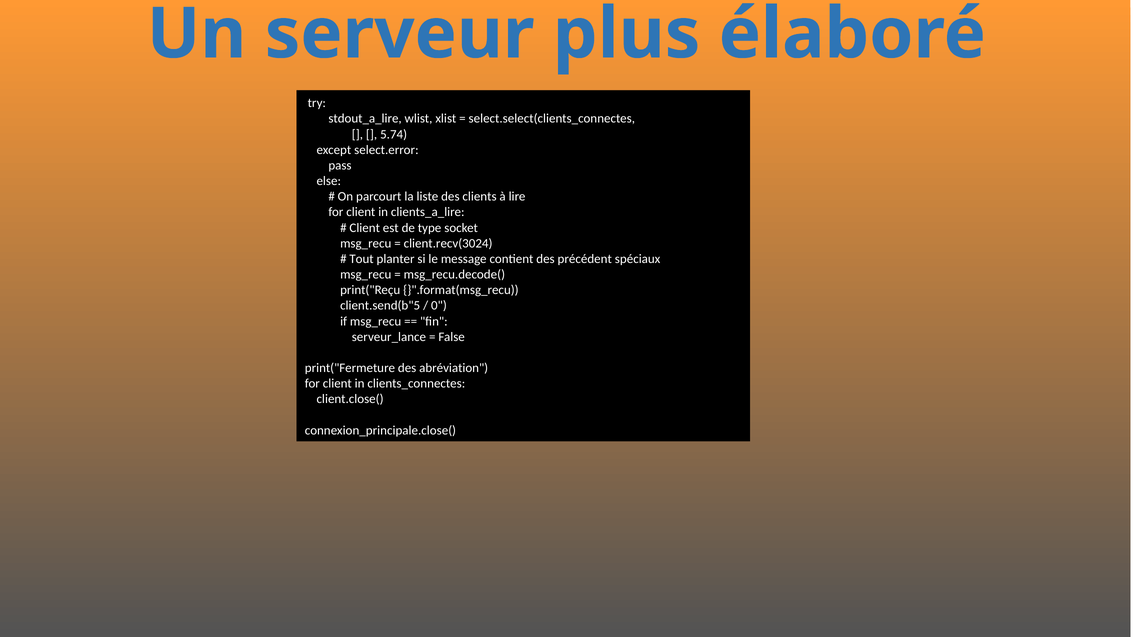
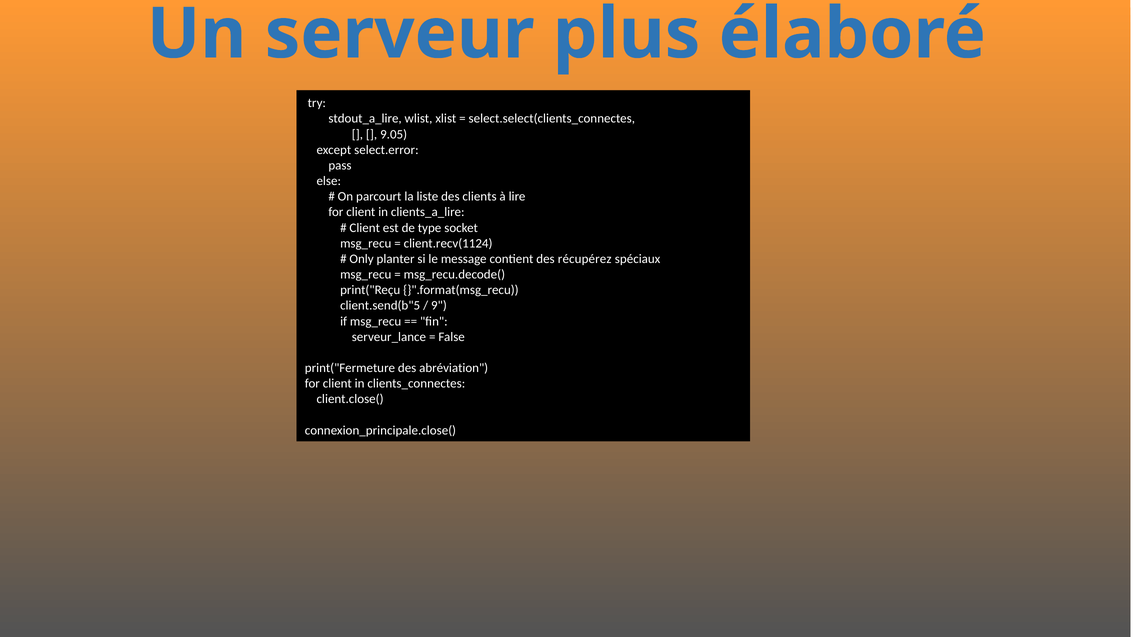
5.74: 5.74 -> 9.05
client.recv(3024: client.recv(3024 -> client.recv(1124
Tout: Tout -> Only
précédent: précédent -> récupérez
0: 0 -> 9
